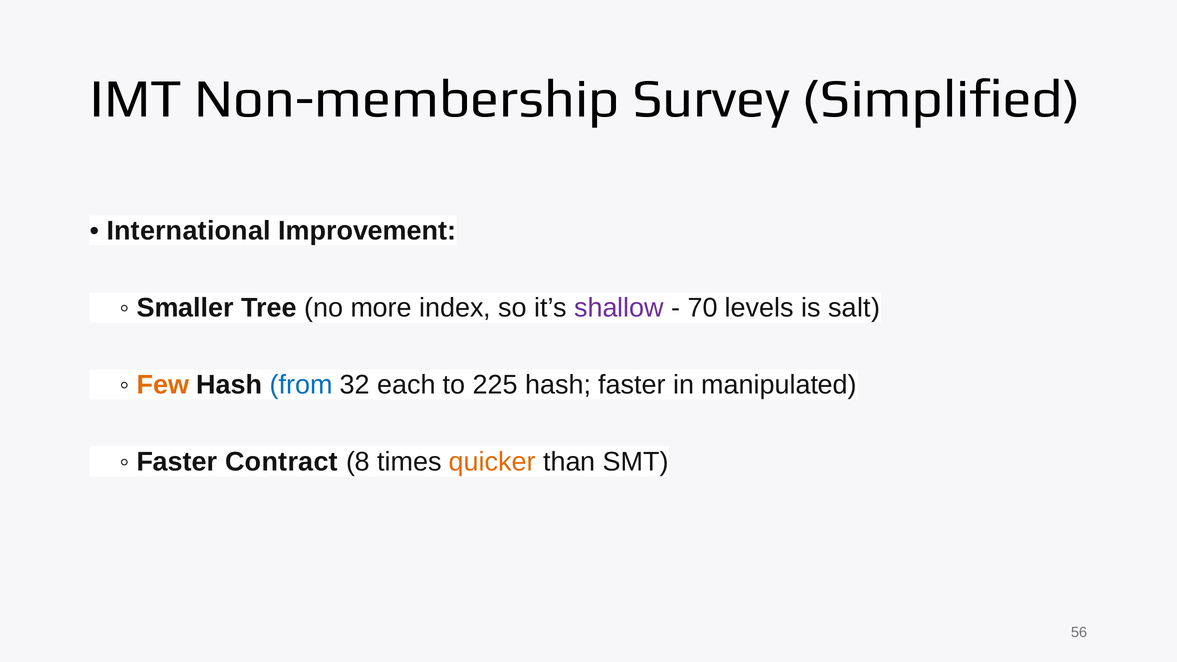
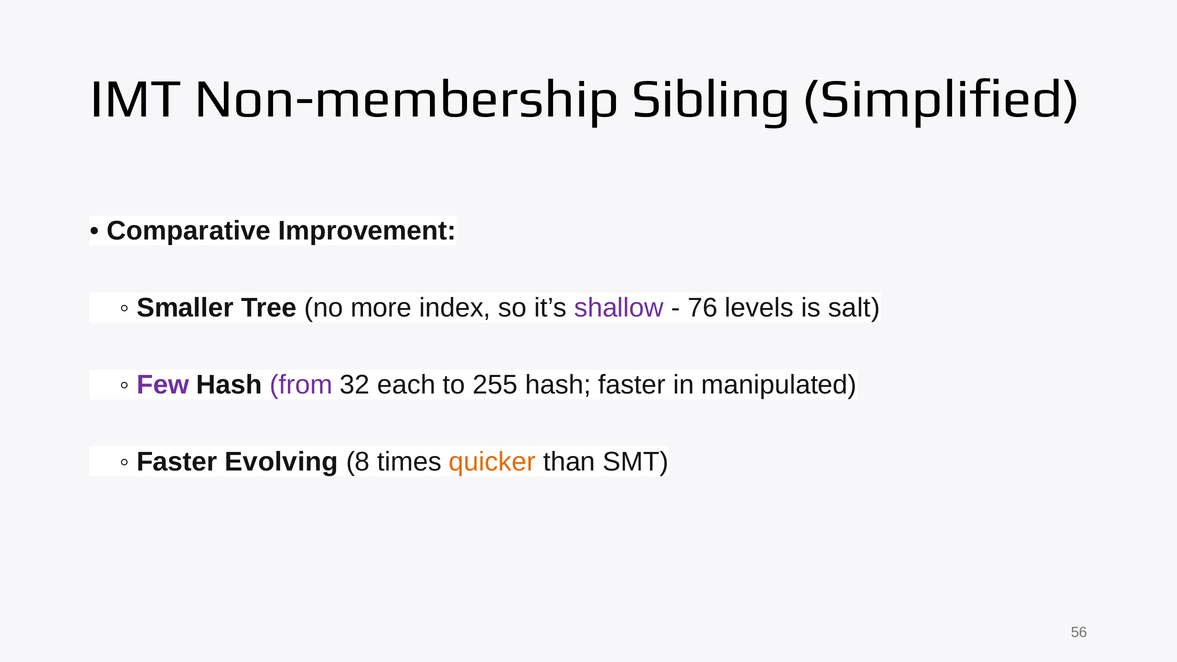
Survey: Survey -> Sibling
International: International -> Comparative
70: 70 -> 76
Few colour: orange -> purple
from colour: blue -> purple
225: 225 -> 255
Contract: Contract -> Evolving
